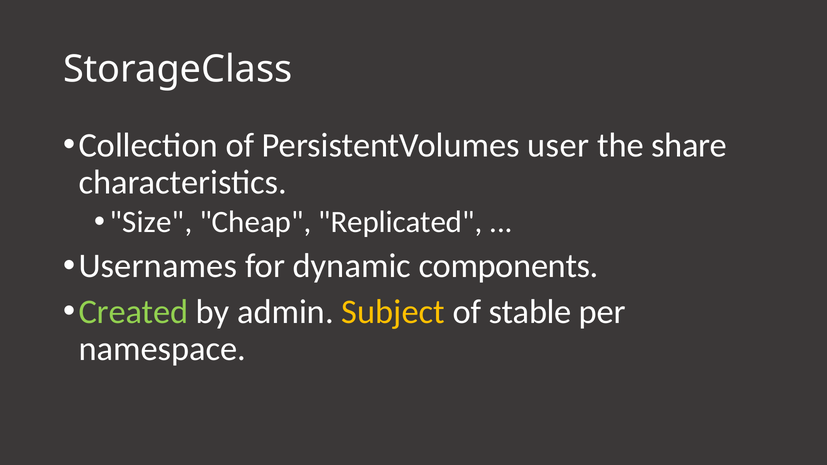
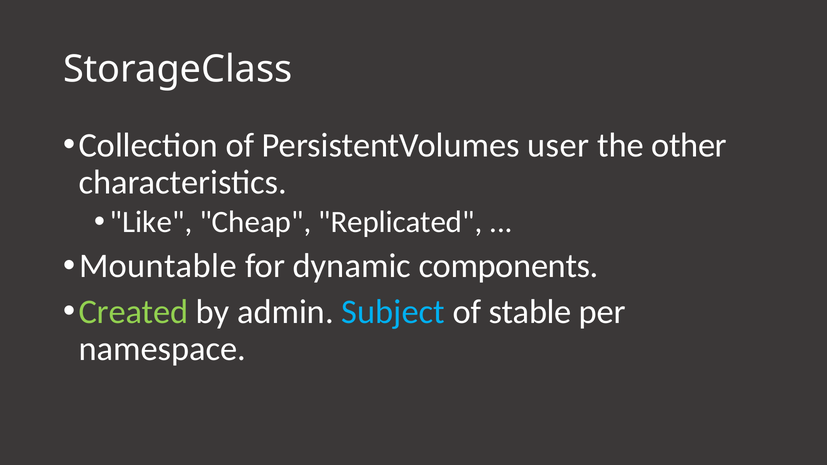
share: share -> other
Size: Size -> Like
Usernames: Usernames -> Mountable
Subject colour: yellow -> light blue
